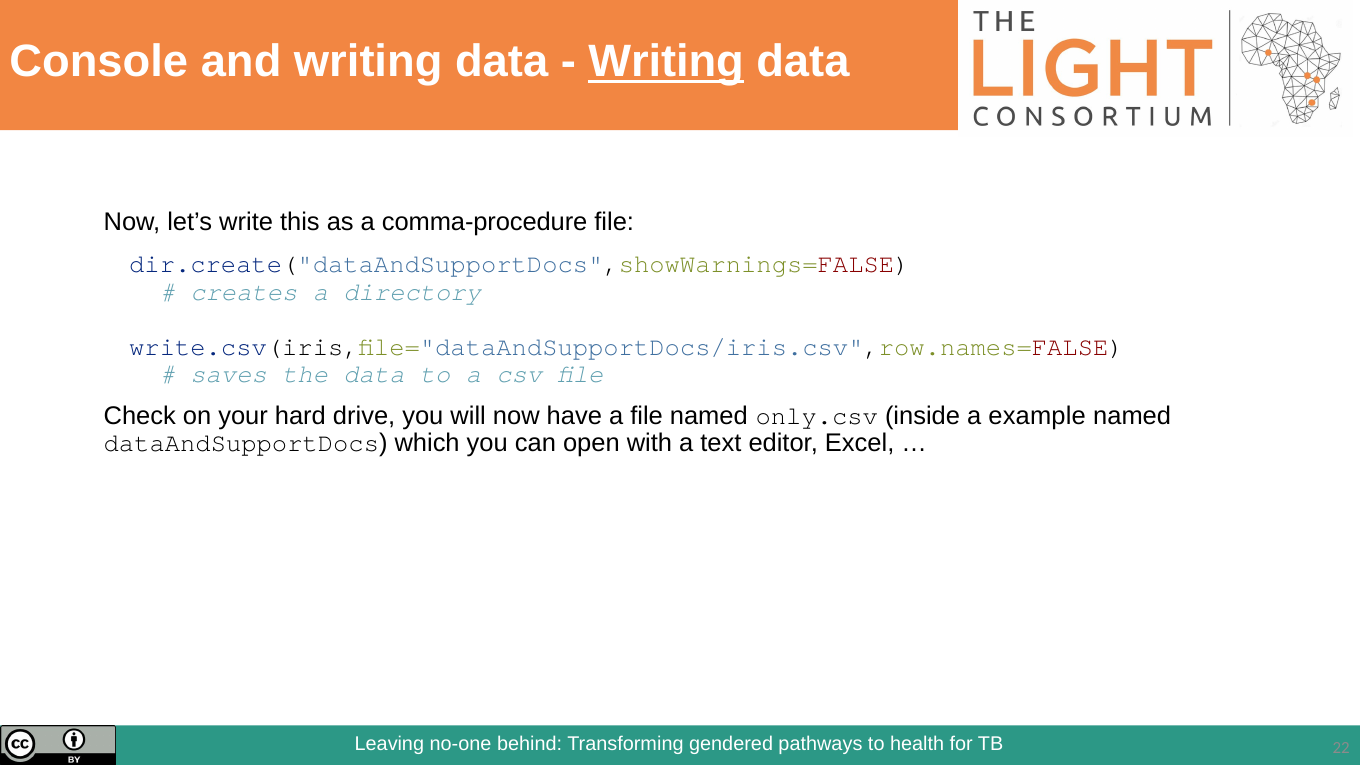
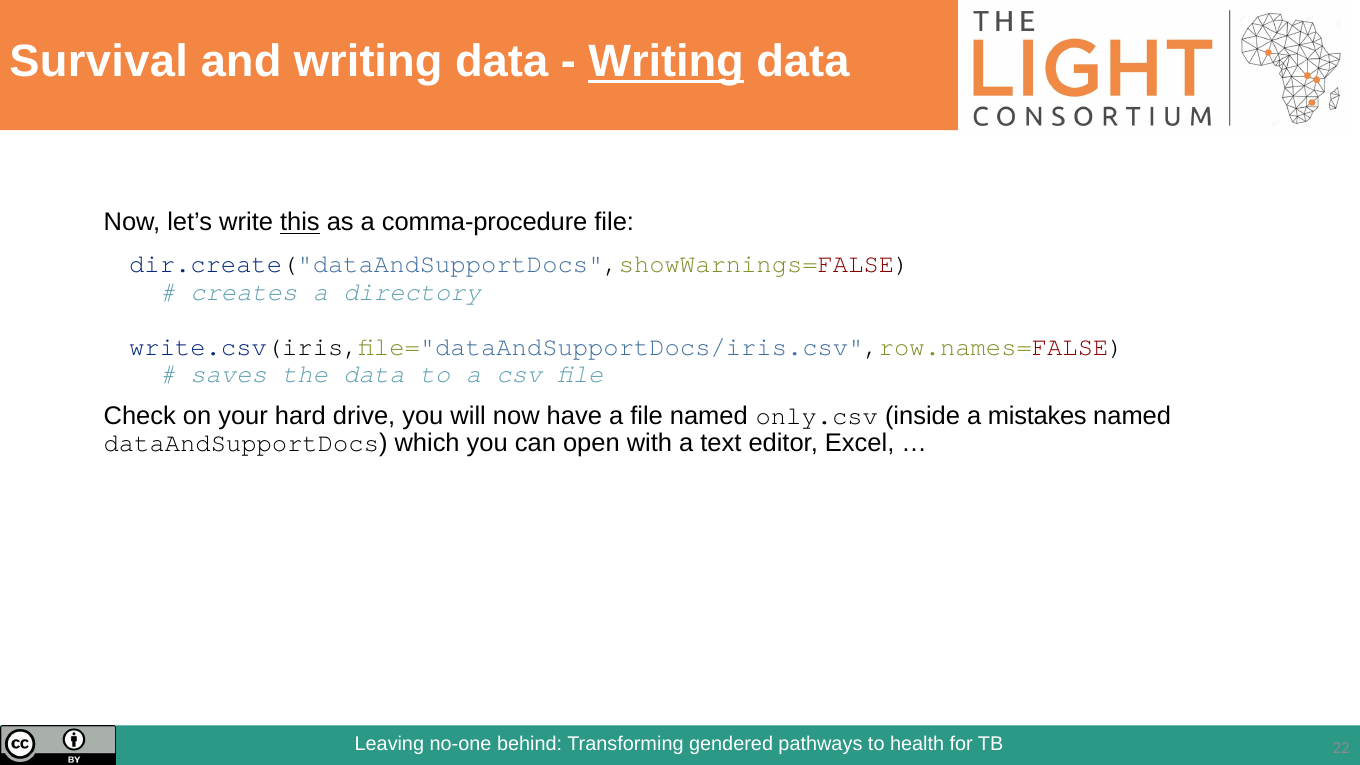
Console: Console -> Survival
this underline: none -> present
example: example -> mistakes
